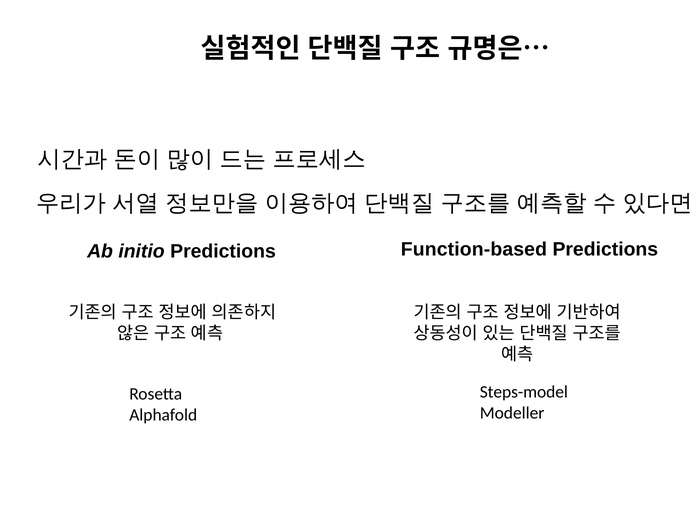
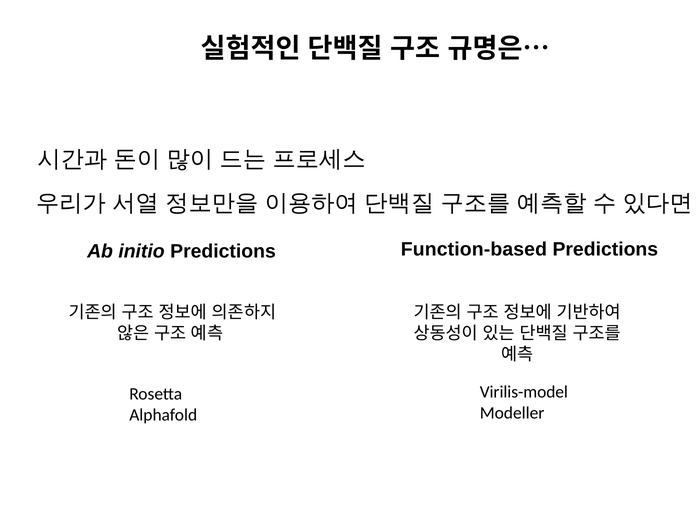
Steps-model: Steps-model -> Virilis-model
